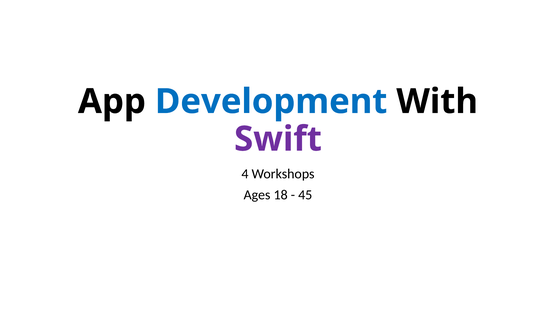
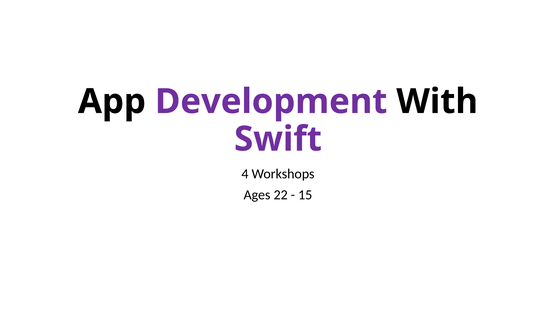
Development colour: blue -> purple
18: 18 -> 22
45: 45 -> 15
